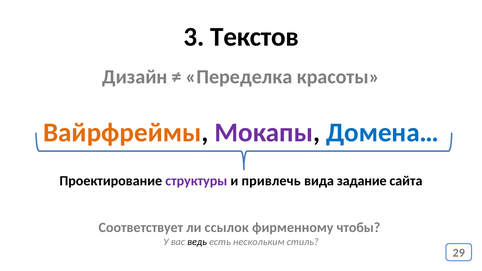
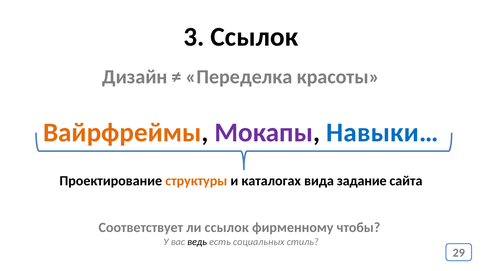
3 Текстов: Текстов -> Ссылок
Домена…: Домена… -> Навыки…
структуры colour: purple -> orange
привлечь: привлечь -> каталогах
нескольким: нескольким -> социальных
